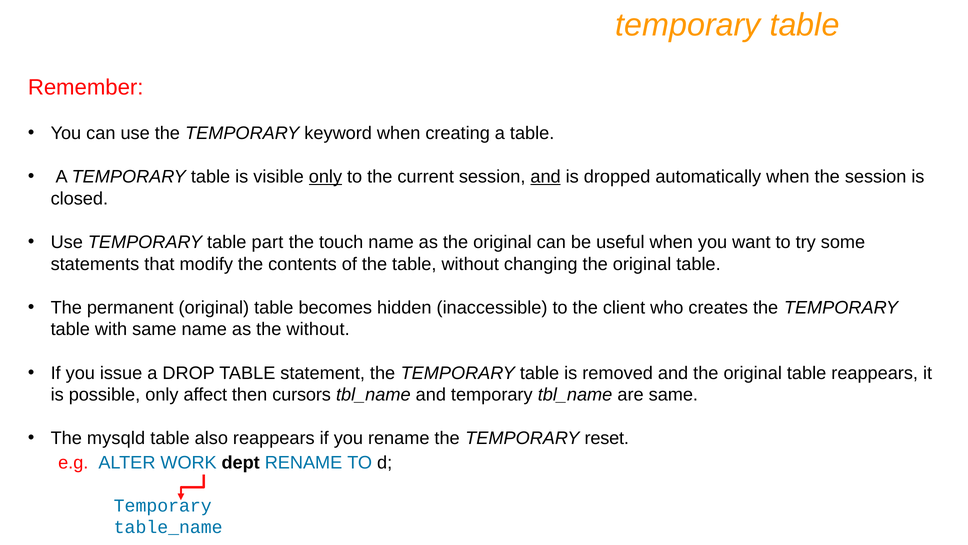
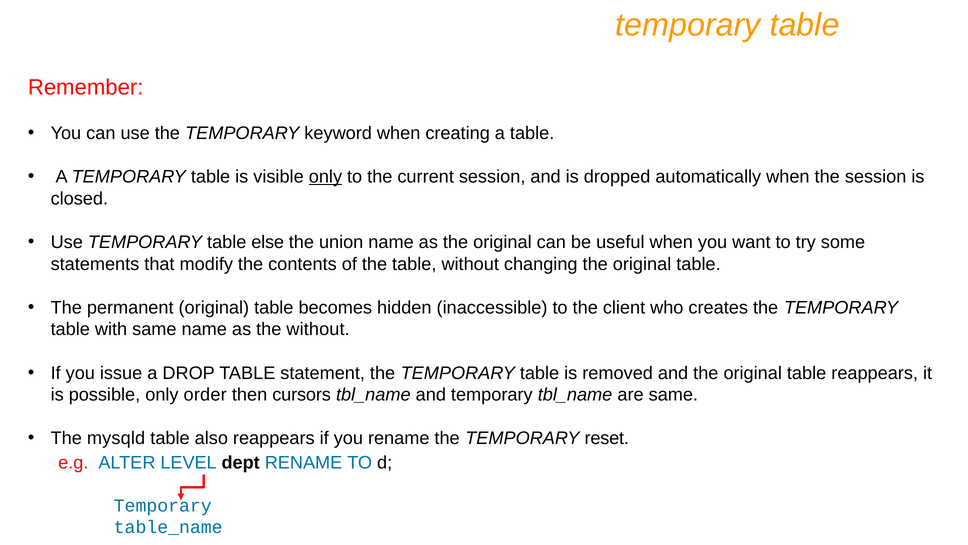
and at (546, 177) underline: present -> none
part: part -> else
touch: touch -> union
affect: affect -> order
WORK: WORK -> LEVEL
